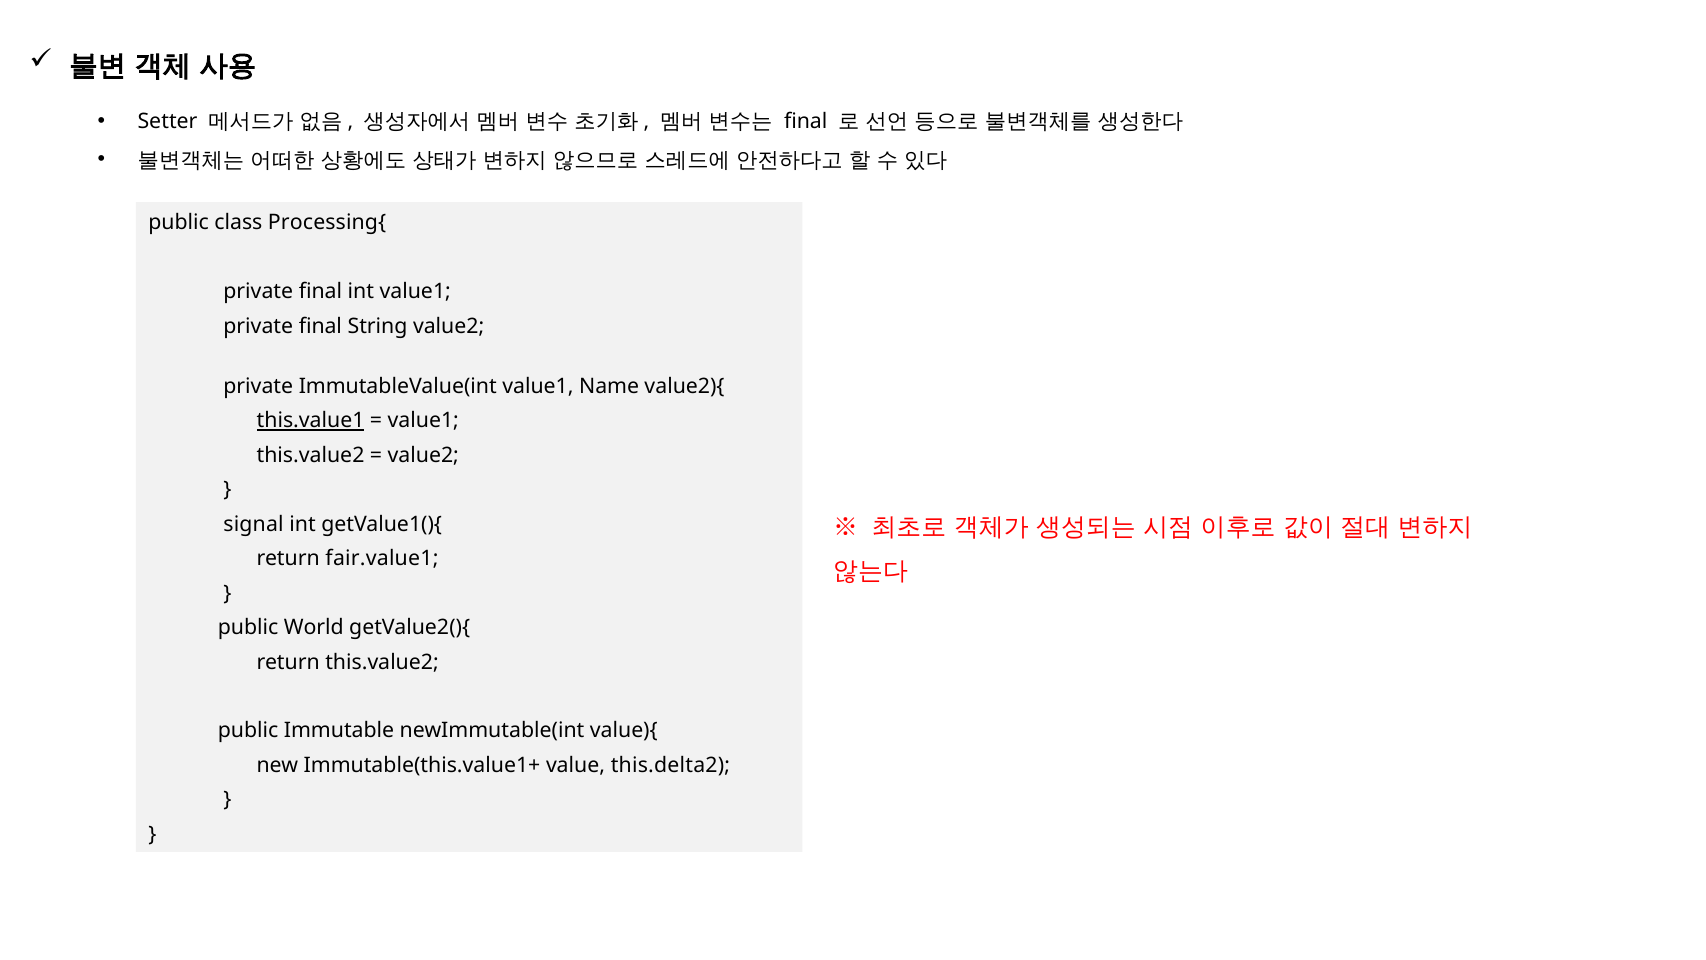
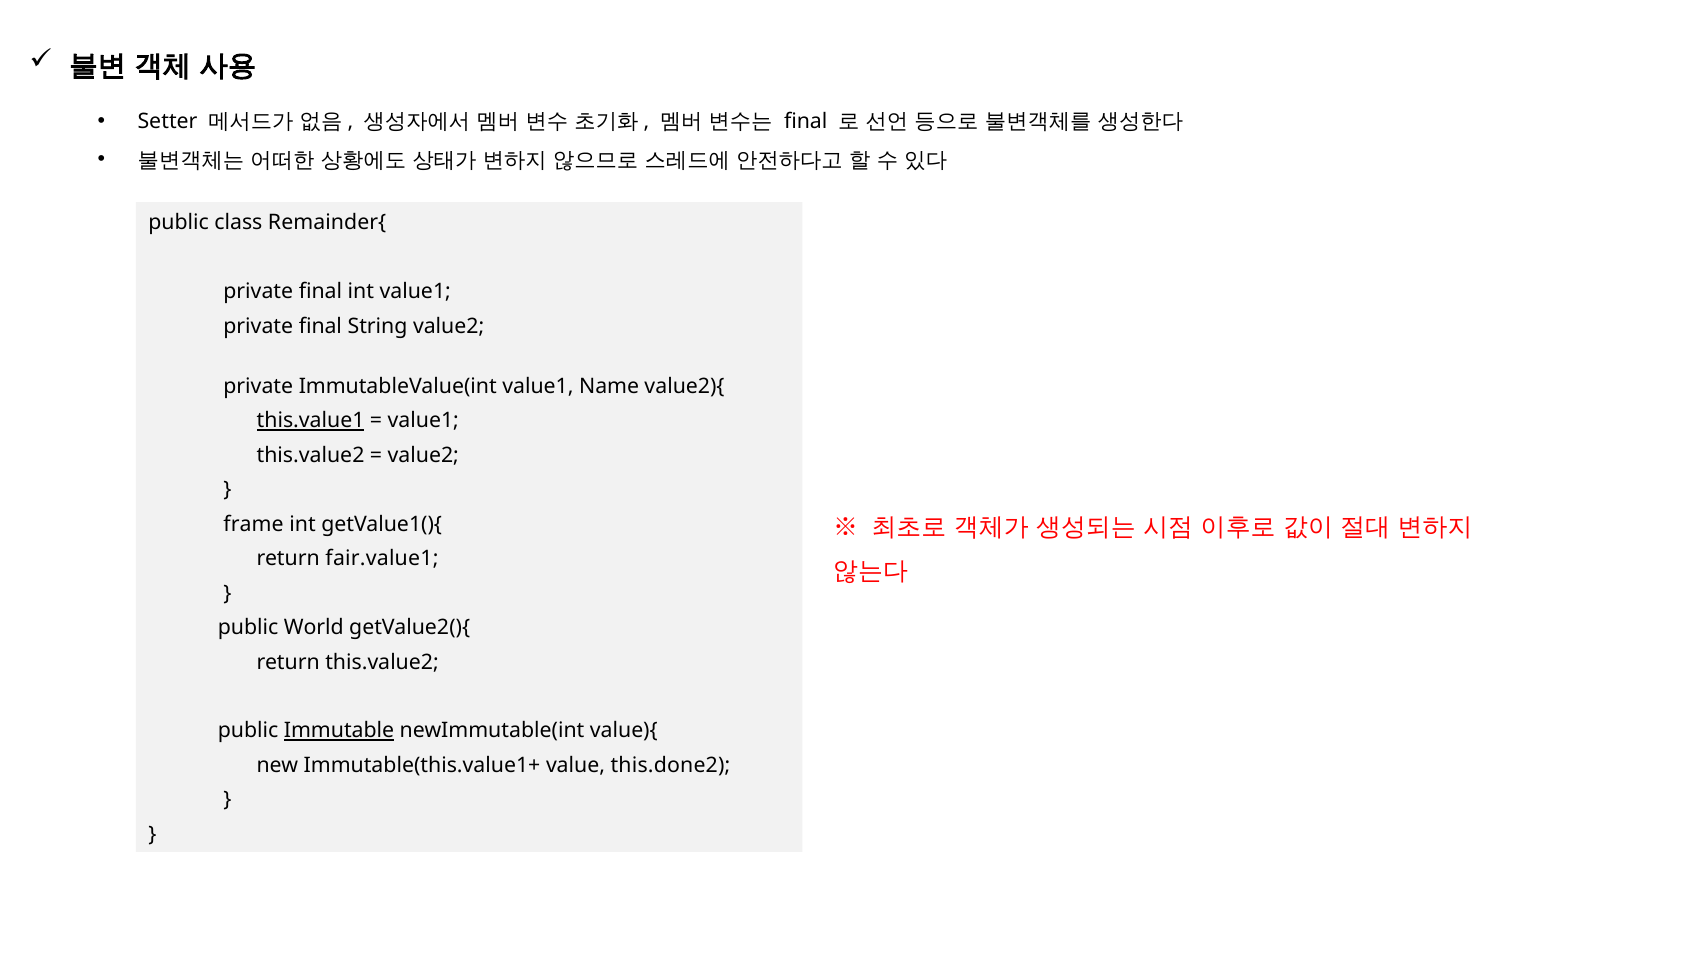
Processing{: Processing{ -> Remainder{
signal: signal -> frame
Immutable underline: none -> present
this.delta2: this.delta2 -> this.done2
